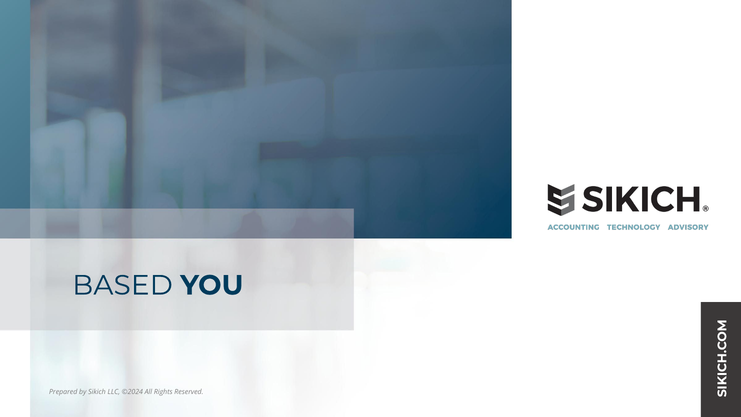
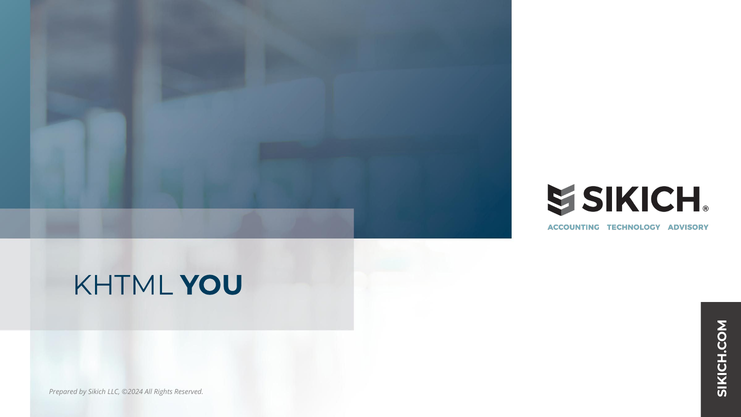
BASED: BASED -> KHTML
